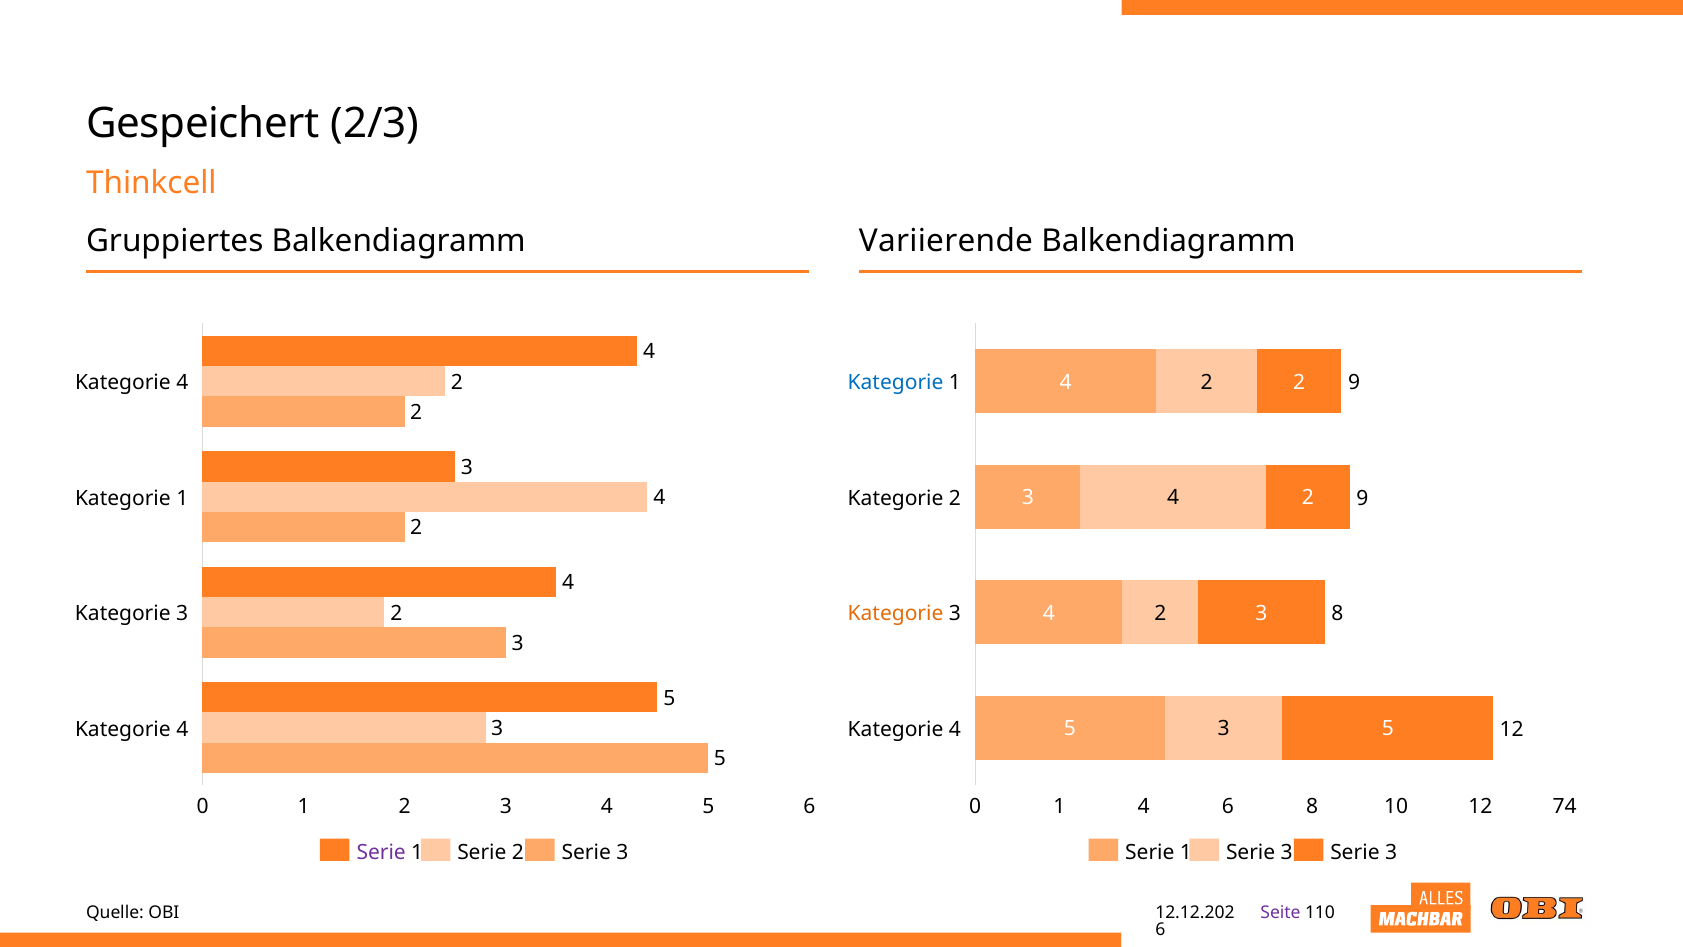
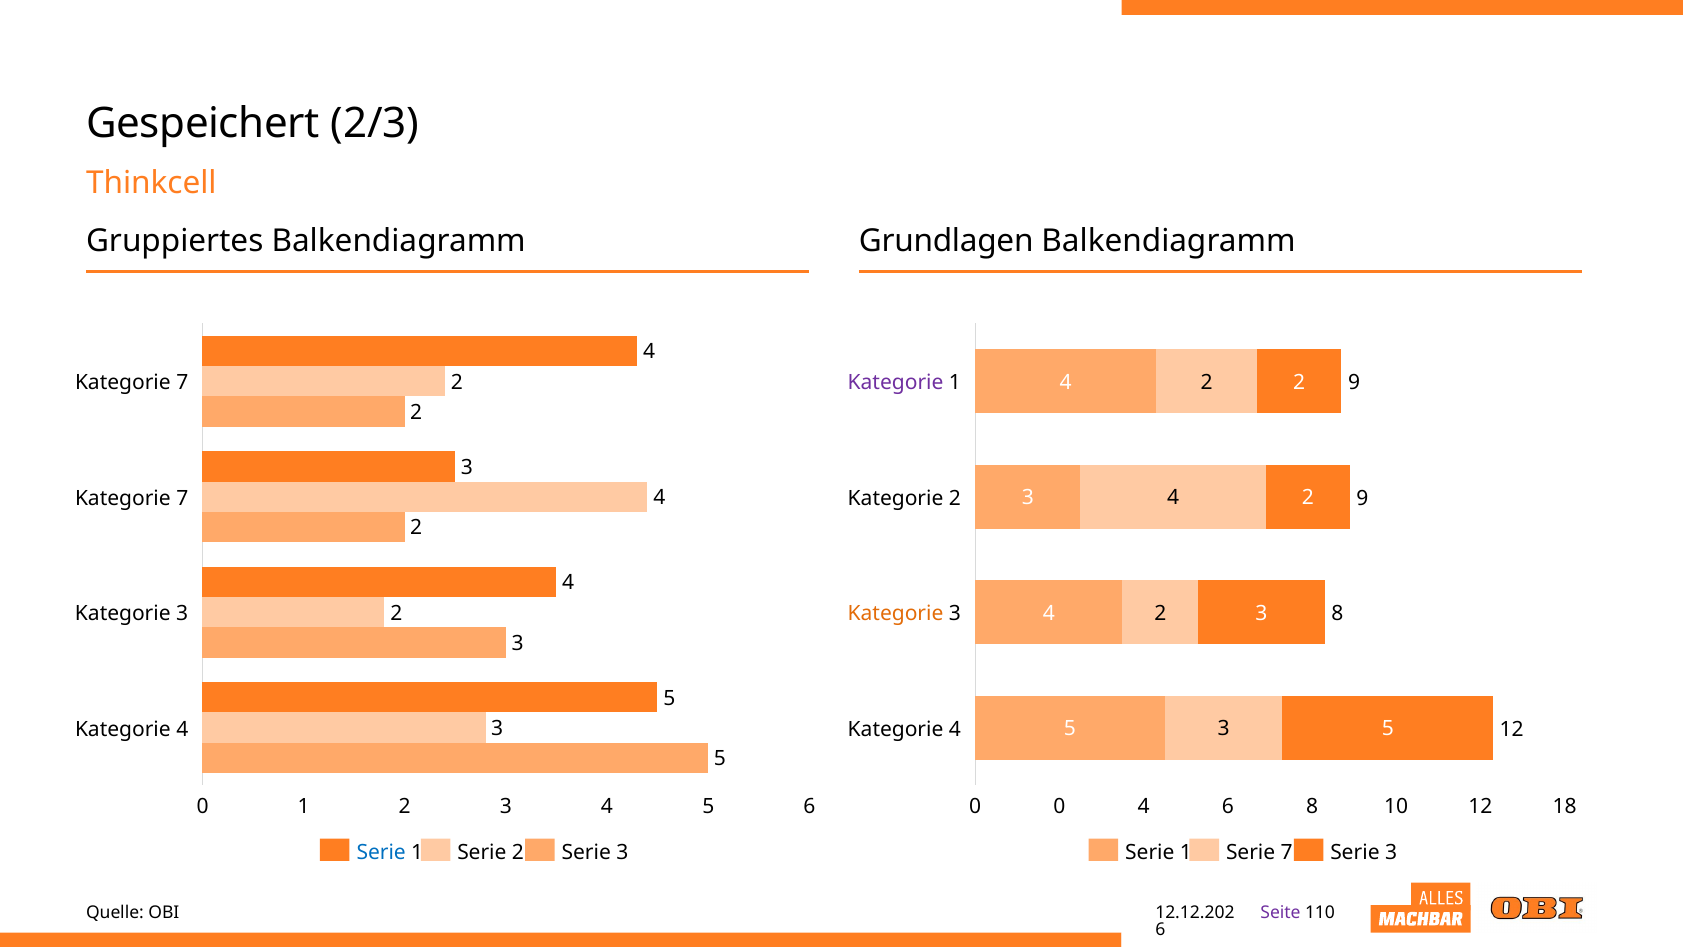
Variierende: Variierende -> Grundlagen
4 at (182, 383): 4 -> 7
Kategorie at (896, 383) colour: blue -> purple
1 at (182, 498): 1 -> 7
0 1: 1 -> 0
74: 74 -> 18
Serie at (381, 852) colour: purple -> blue
3 at (1287, 852): 3 -> 7
